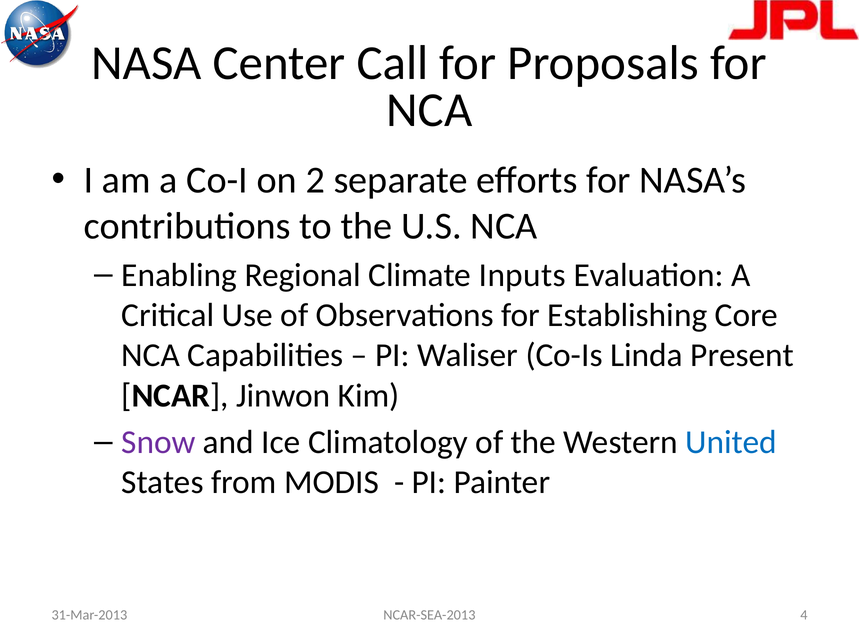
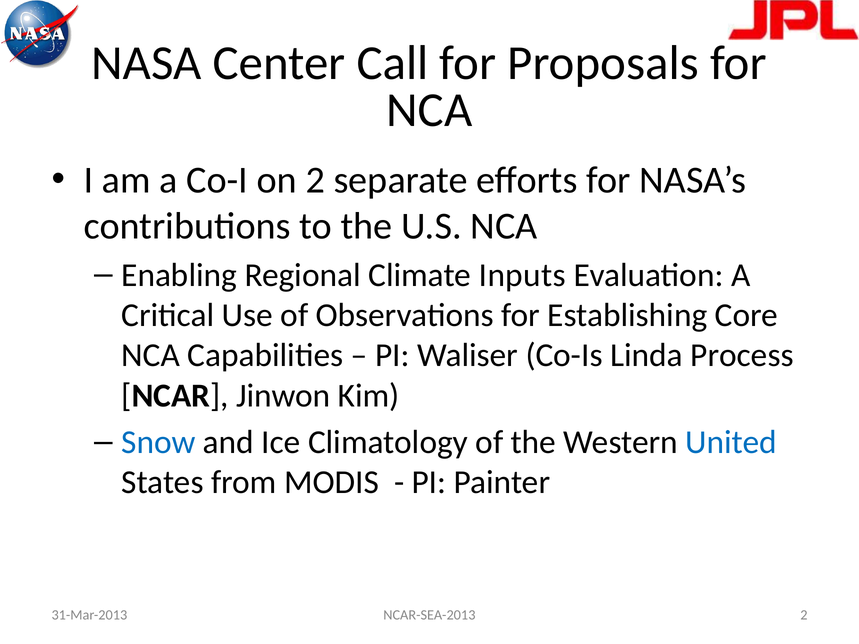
Present: Present -> Process
Snow colour: purple -> blue
NCAR-SEA-2013 4: 4 -> 2
